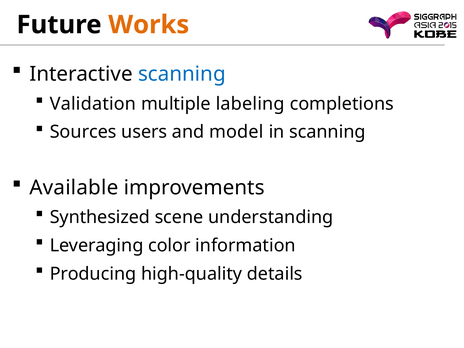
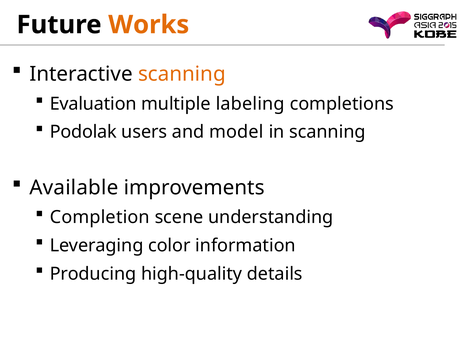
scanning at (182, 74) colour: blue -> orange
Validation: Validation -> Evaluation
Sources: Sources -> Podolak
Synthesized: Synthesized -> Completion
